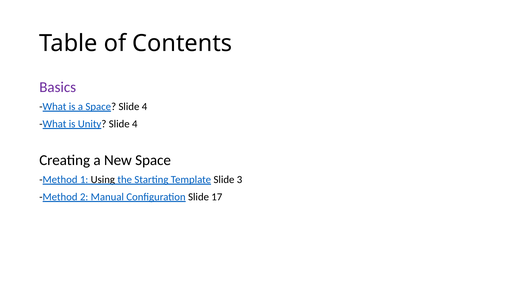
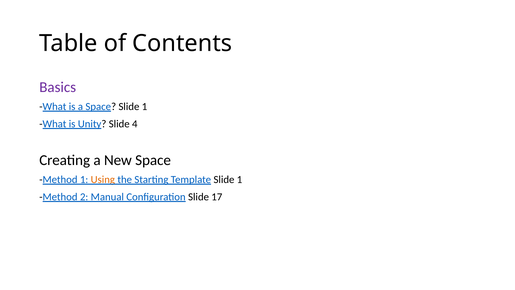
Space Slide 4: 4 -> 1
Using colour: black -> orange
Template Slide 3: 3 -> 1
